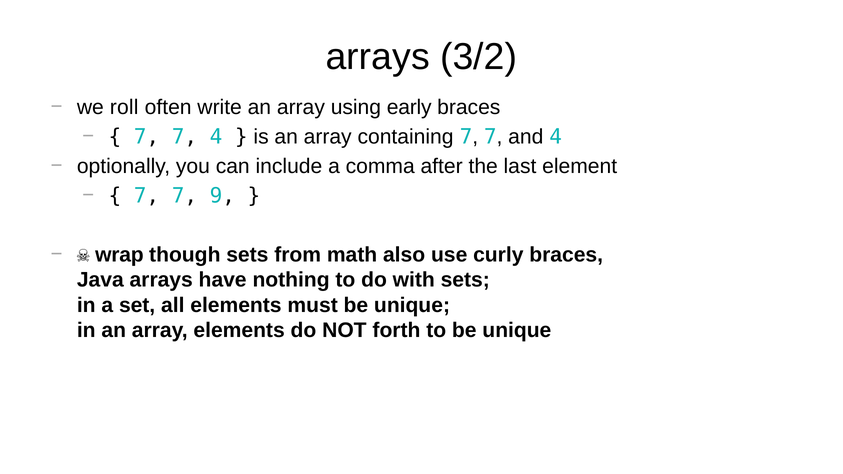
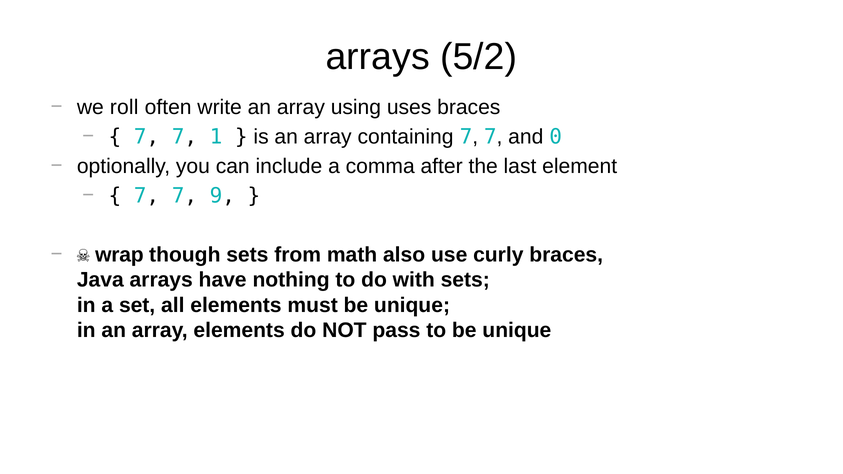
3/2: 3/2 -> 5/2
early: early -> uses
7 4: 4 -> 1
and 4: 4 -> 0
forth: forth -> pass
